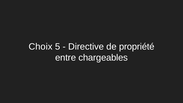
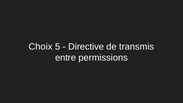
propriété: propriété -> transmis
chargeables: chargeables -> permissions
